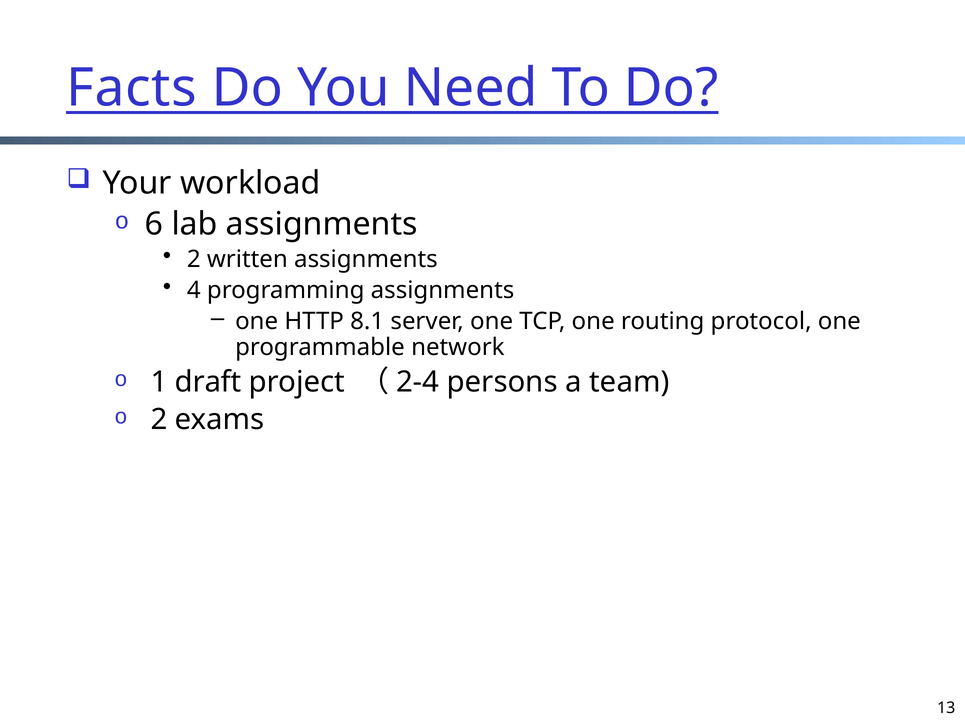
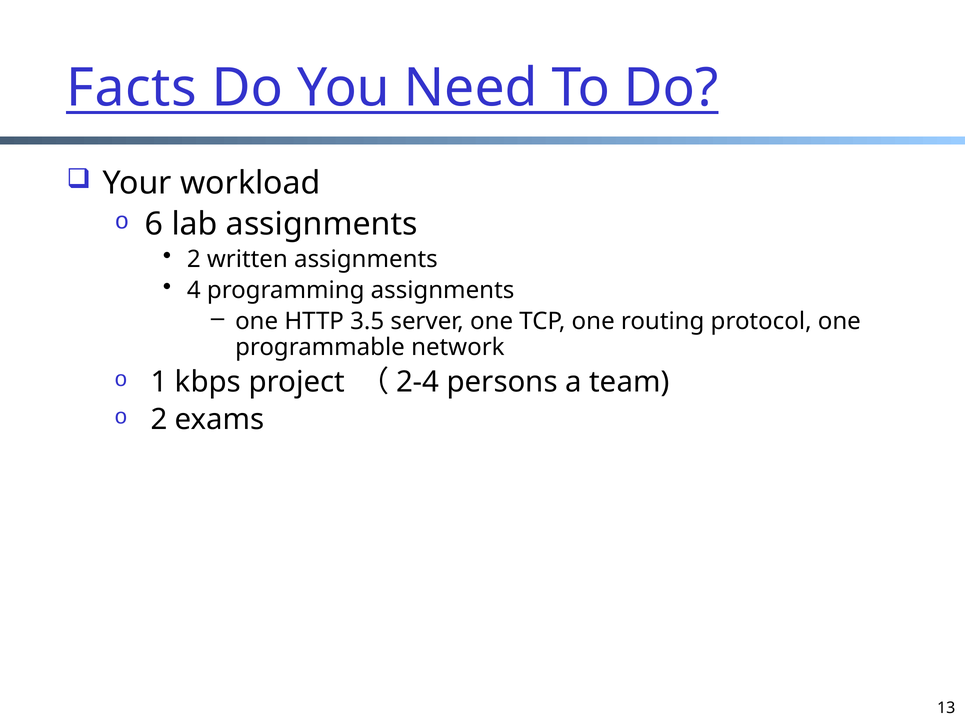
8.1: 8.1 -> 3.5
draft: draft -> kbps
